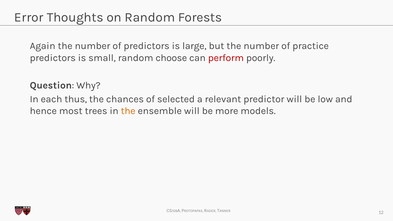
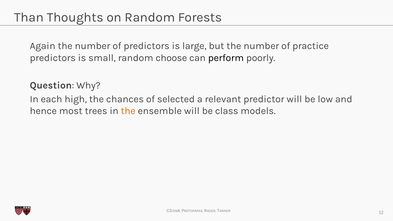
Error: Error -> Than
perform colour: red -> black
thus: thus -> high
more: more -> class
